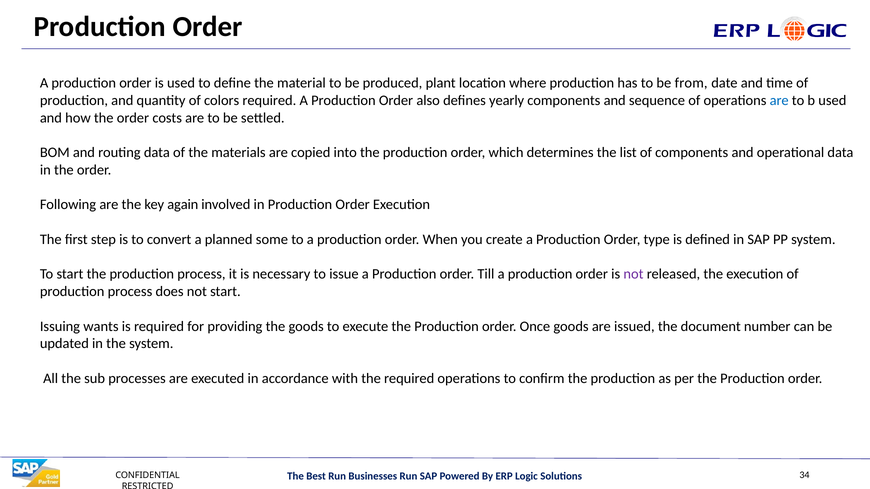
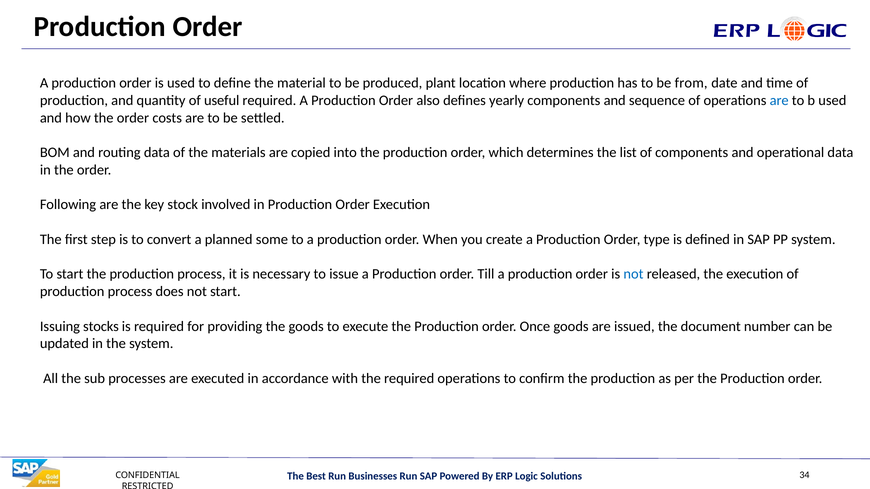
colors: colors -> useful
again: again -> stock
not at (633, 274) colour: purple -> blue
wants: wants -> stocks
